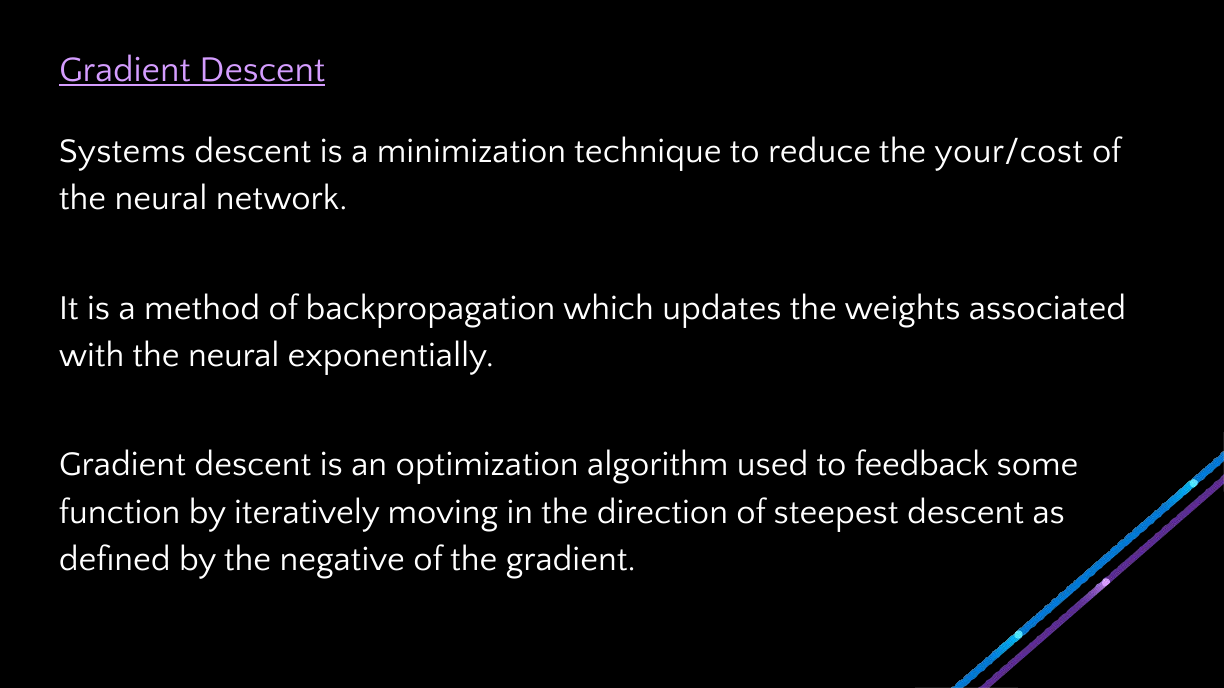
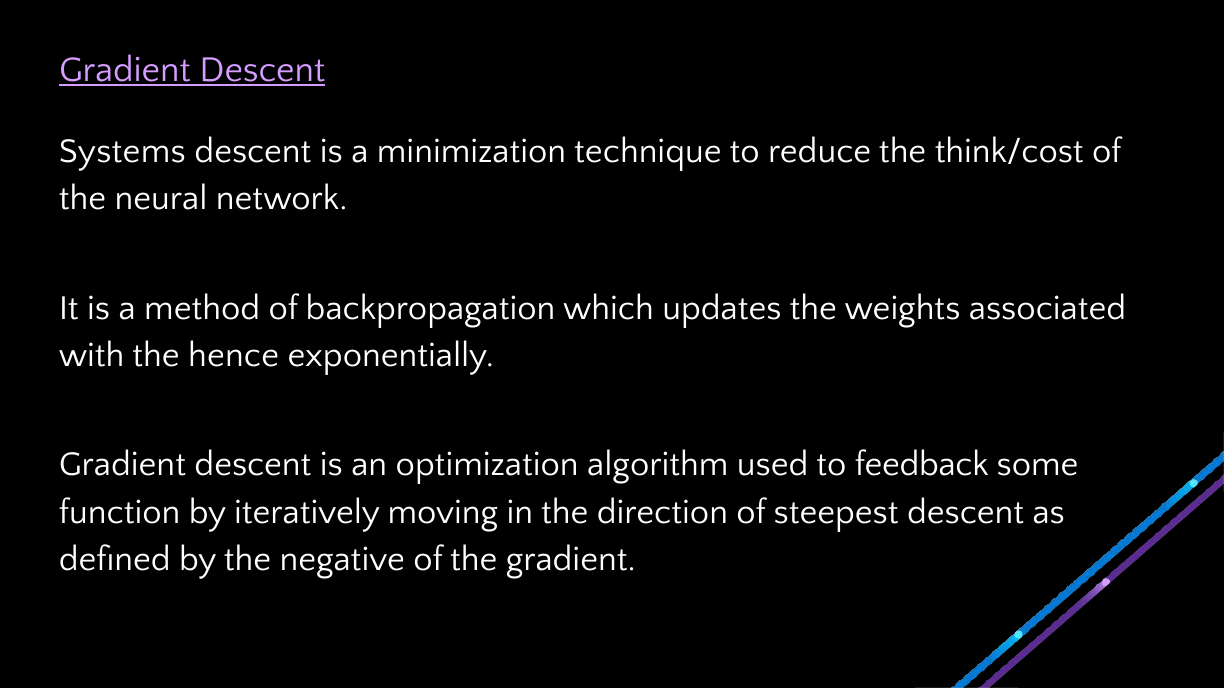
your/cost: your/cost -> think/cost
with the neural: neural -> hence
